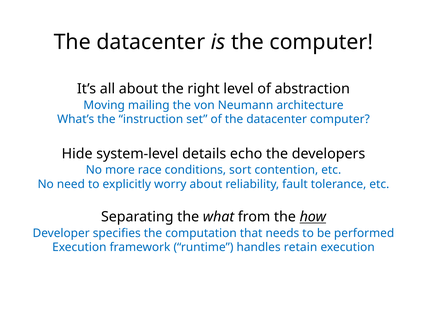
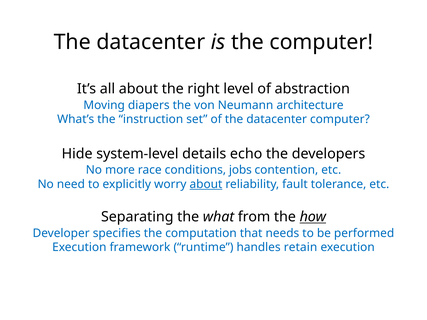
mailing: mailing -> diapers
sort: sort -> jobs
about at (206, 184) underline: none -> present
